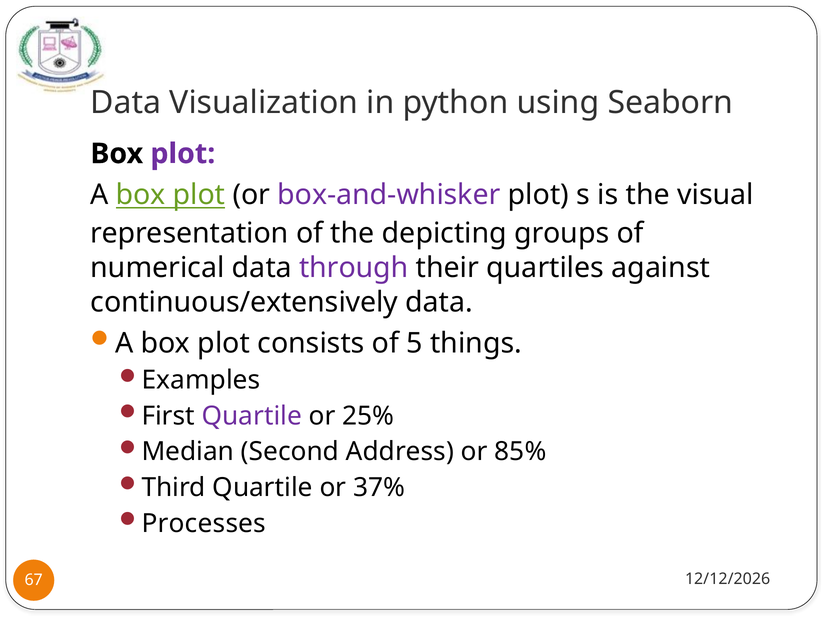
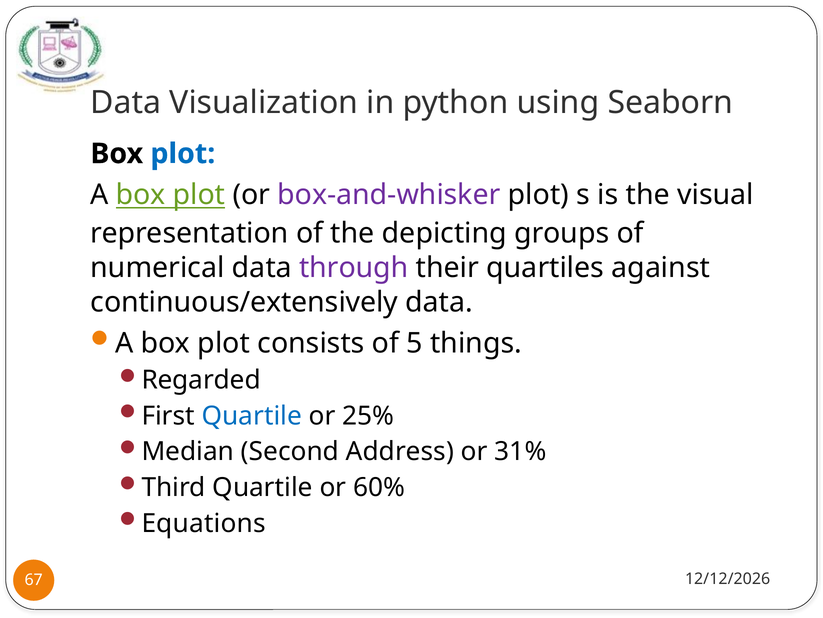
plot at (183, 154) colour: purple -> blue
Examples: Examples -> Regarded
Quartile at (252, 415) colour: purple -> blue
85%: 85% -> 31%
37%: 37% -> 60%
Processes: Processes -> Equations
